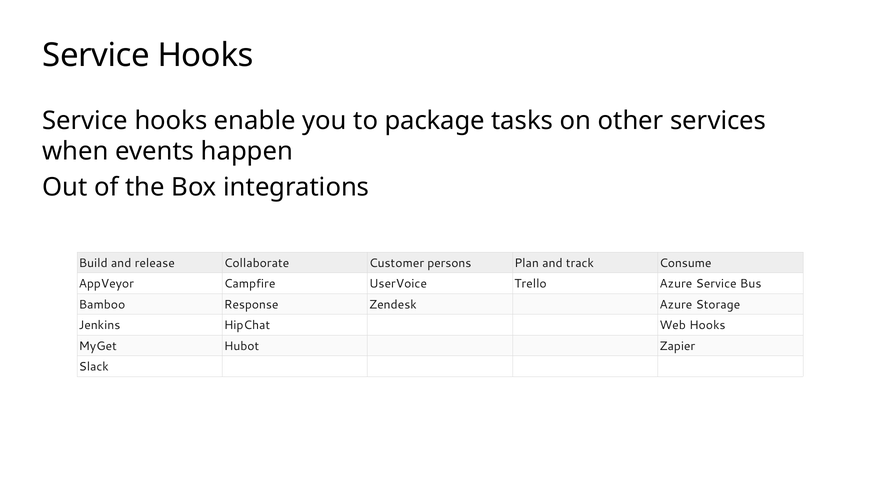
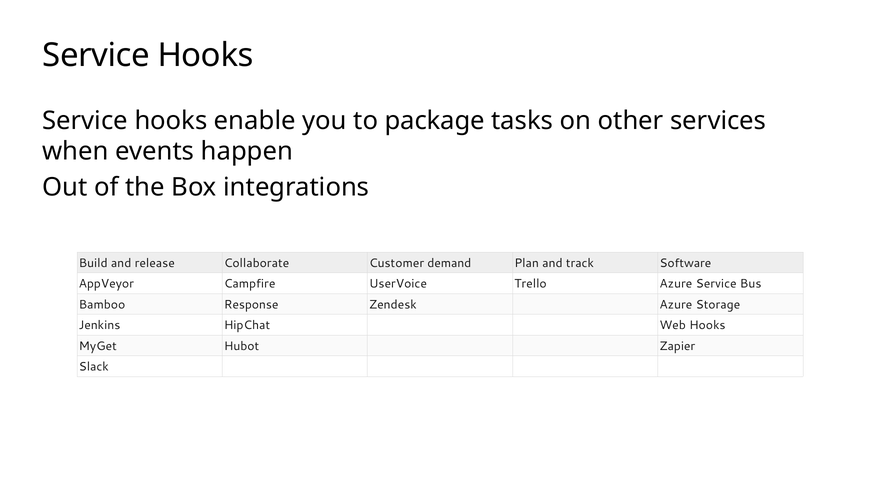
persons: persons -> demand
Consume: Consume -> Software
